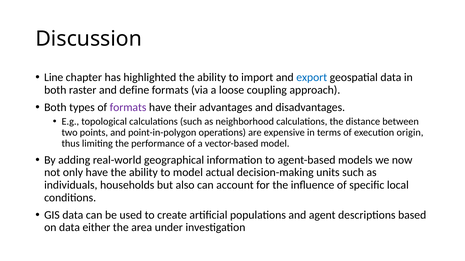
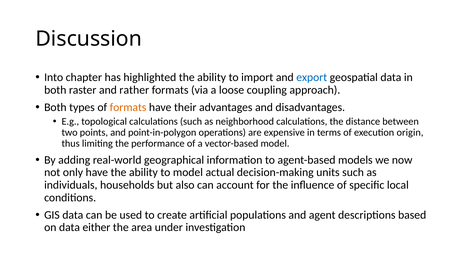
Line: Line -> Into
define: define -> rather
formats at (128, 108) colour: purple -> orange
